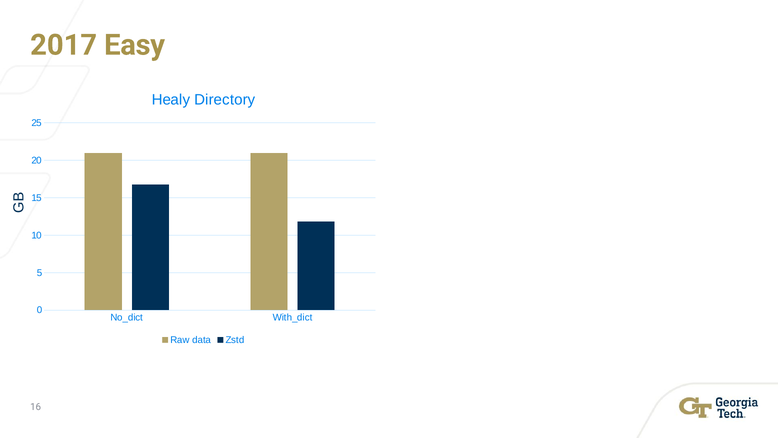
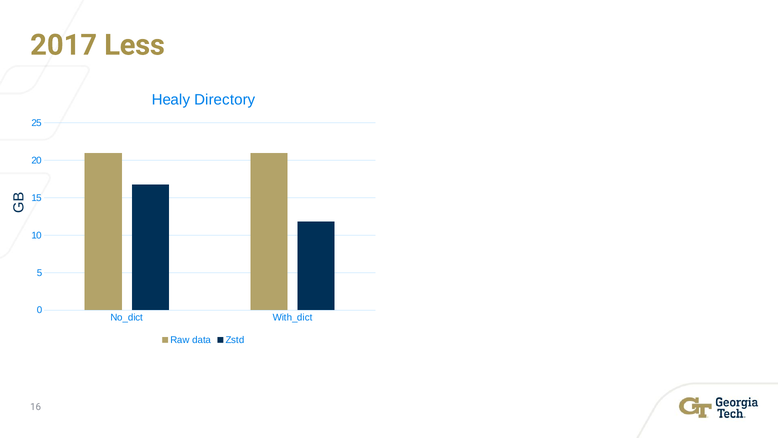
Easy: Easy -> Less
